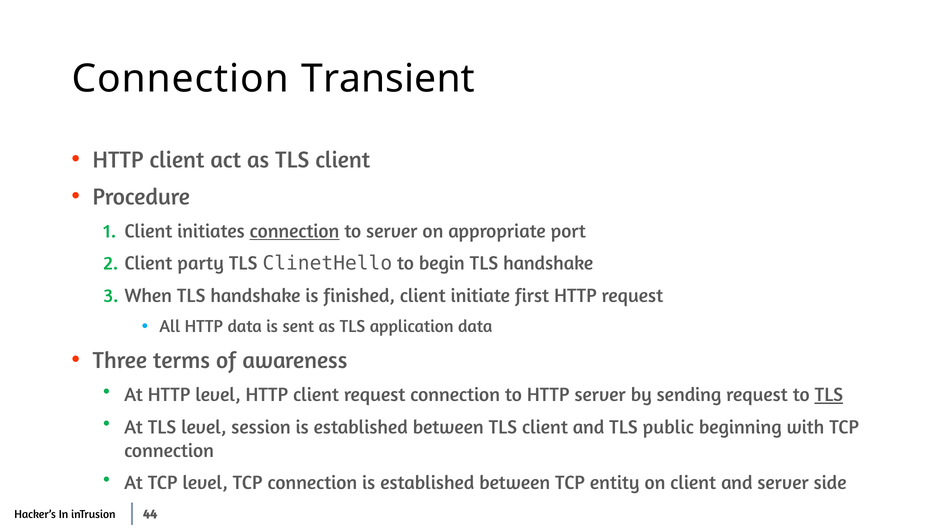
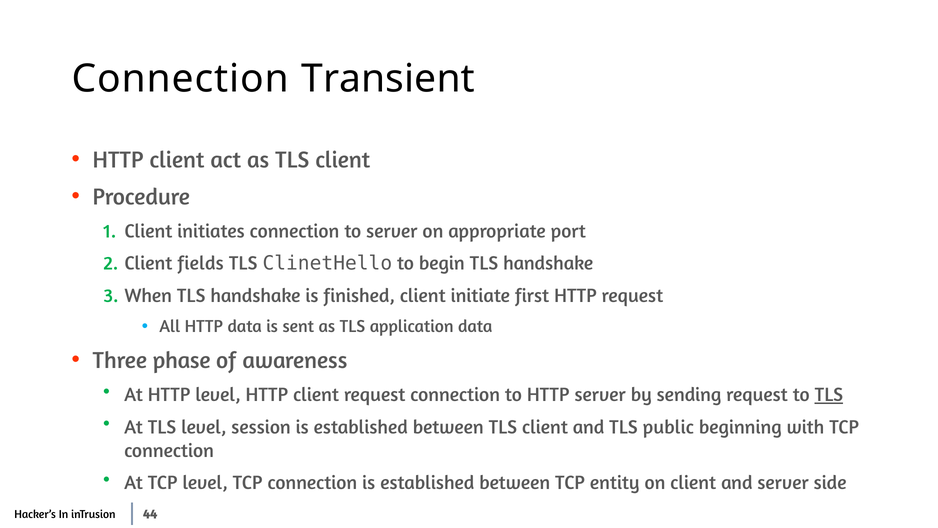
connection at (294, 231) underline: present -> none
party: party -> fields
terms: terms -> phase
